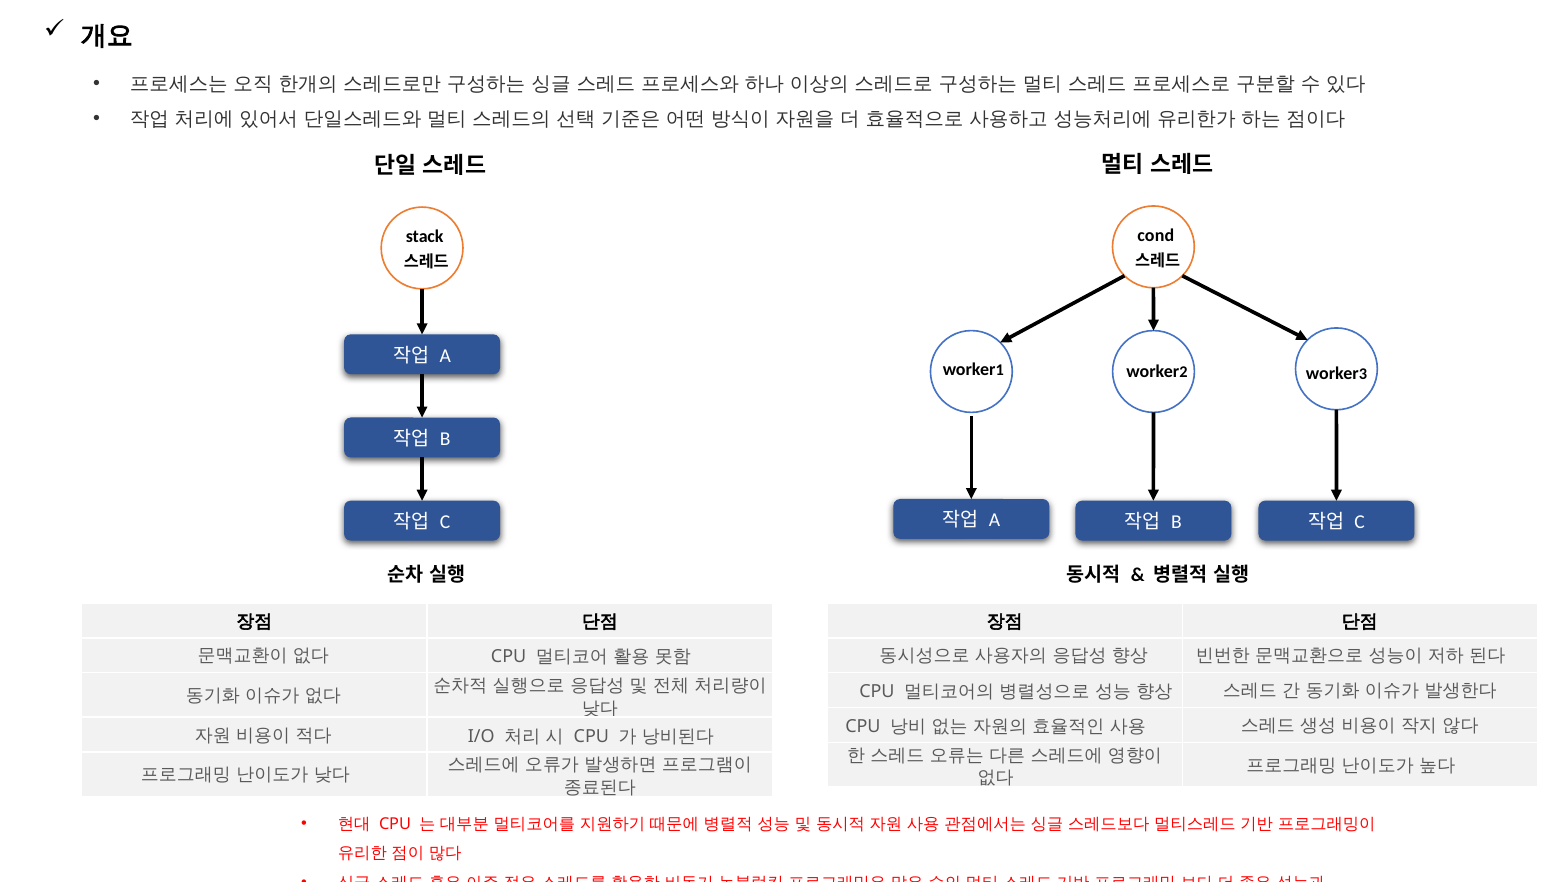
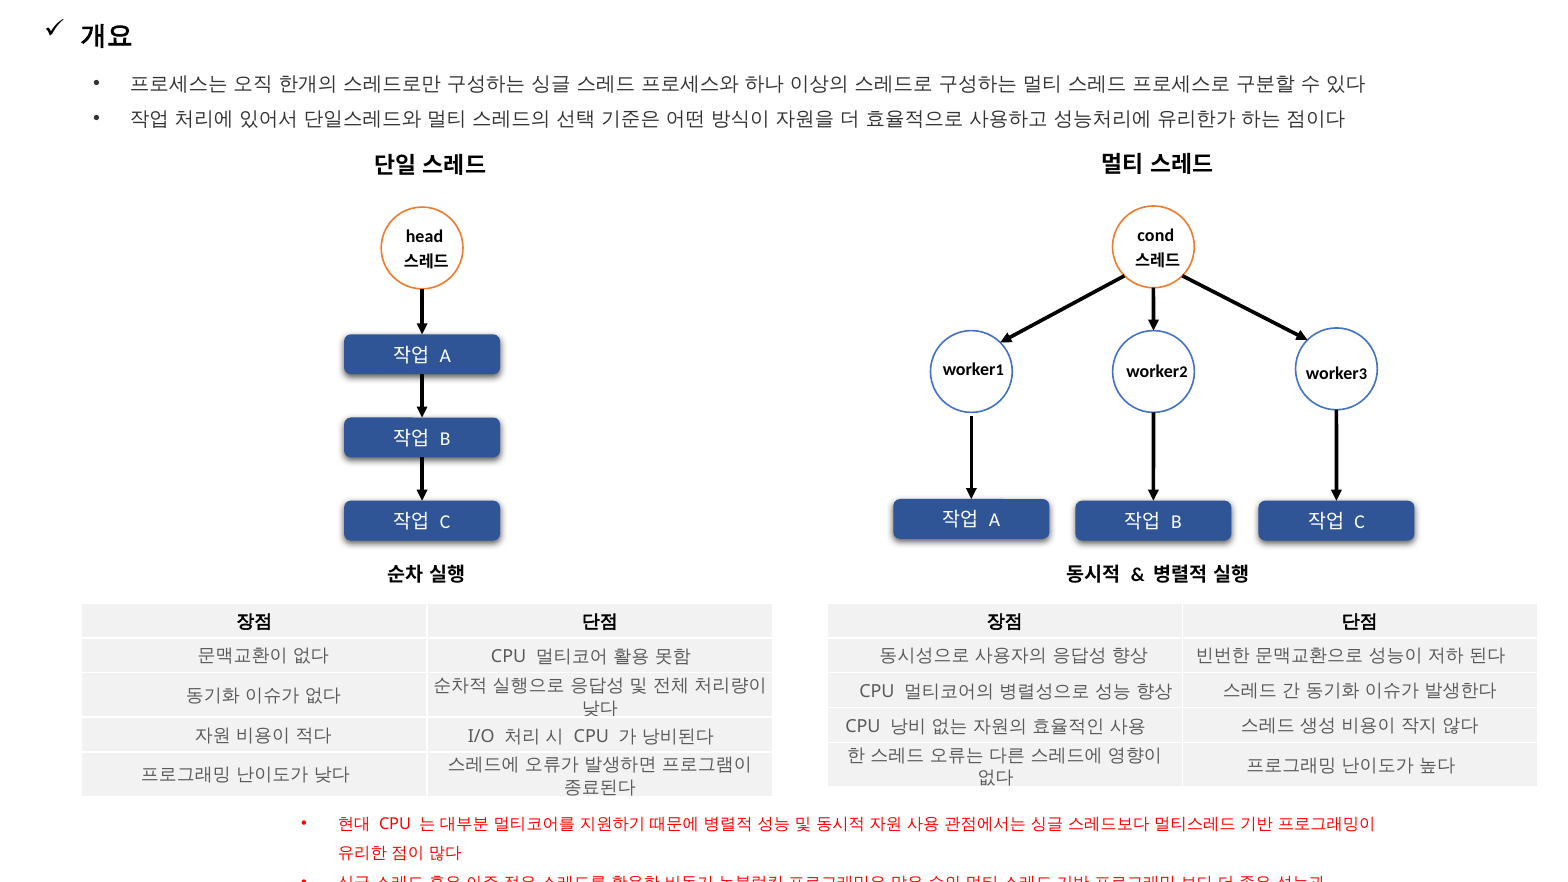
stack: stack -> head
